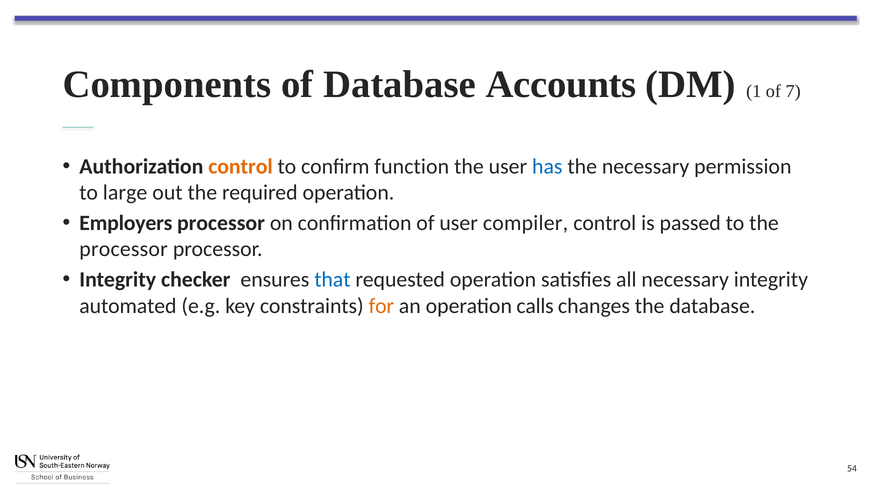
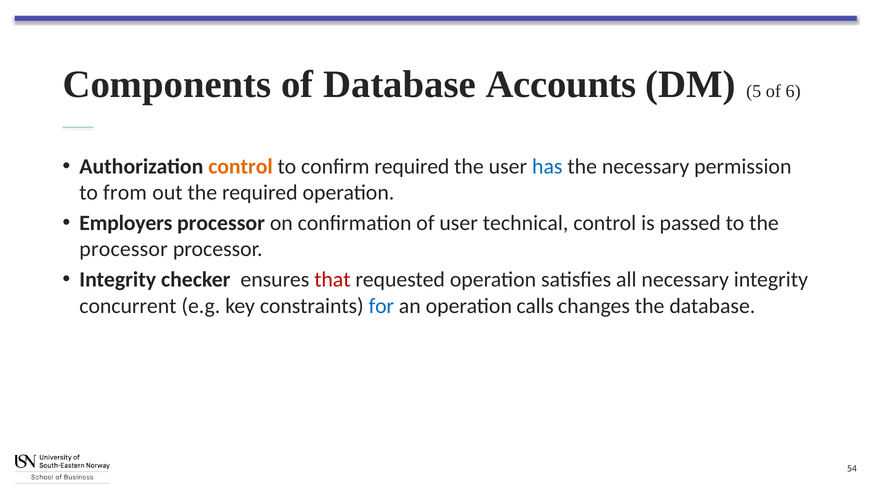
1: 1 -> 5
7: 7 -> 6
confirm function: function -> required
large: large -> from
compiler: compiler -> technical
that colour: blue -> red
automated: automated -> concurrent
for colour: orange -> blue
